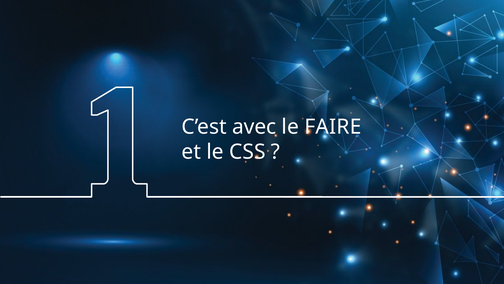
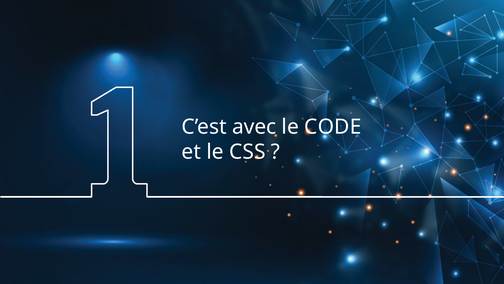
FAIRE: FAIRE -> CODE
